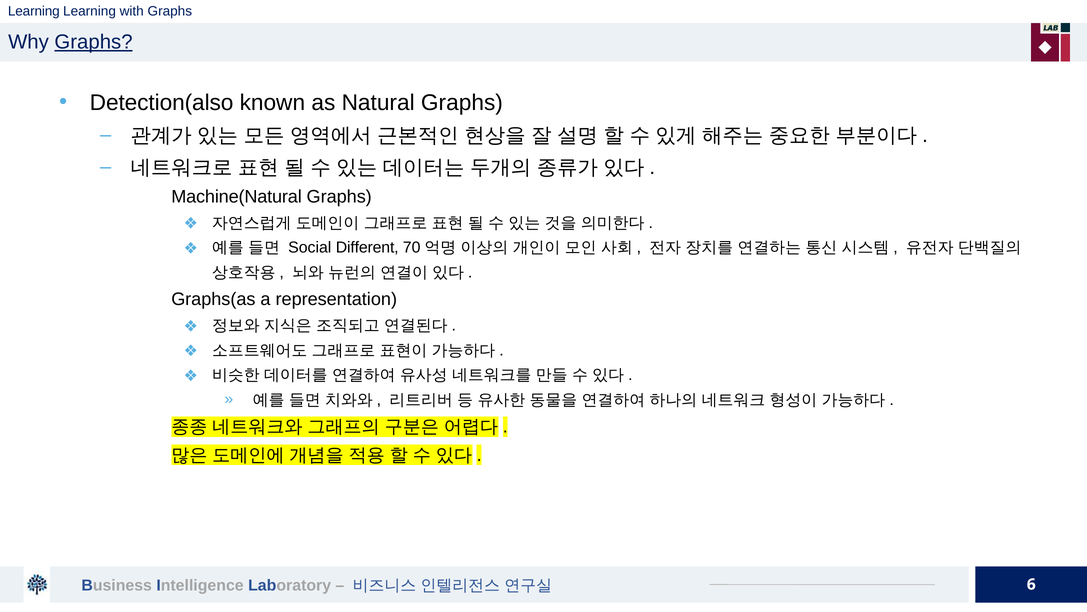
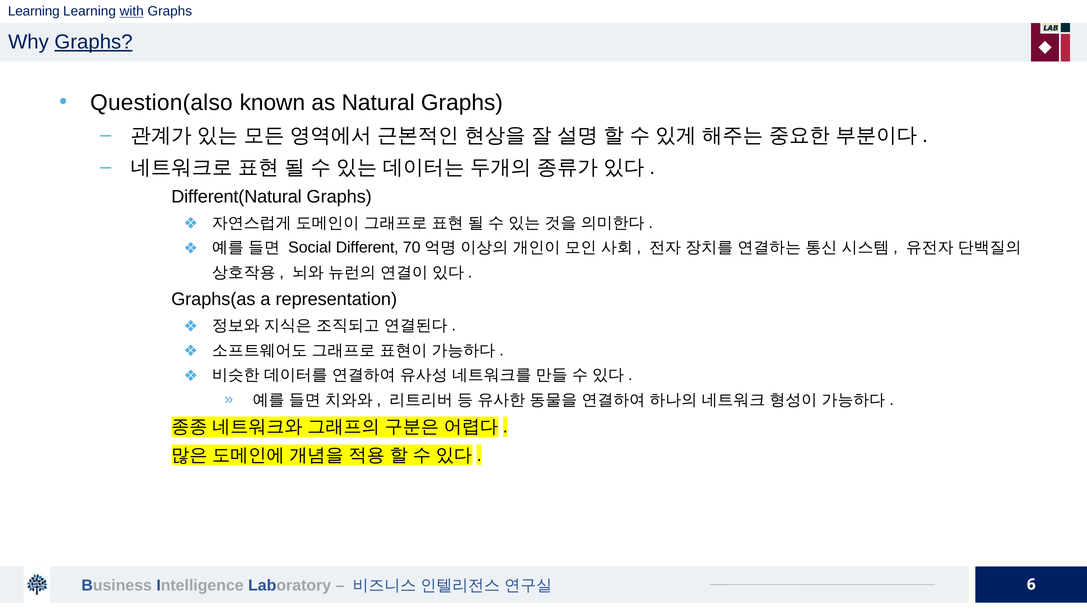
with underline: none -> present
Detection(also: Detection(also -> Question(also
Machine(Natural: Machine(Natural -> Different(Natural
